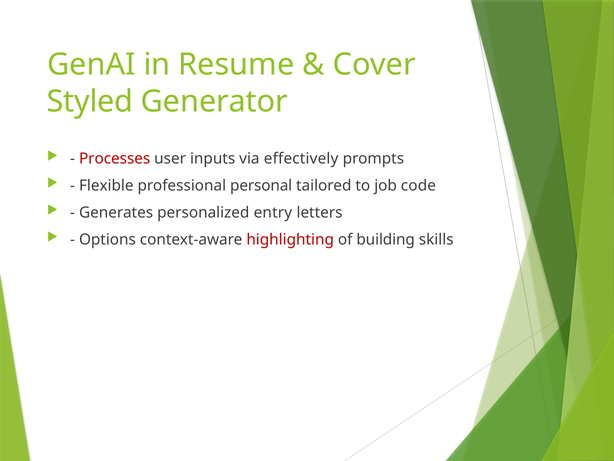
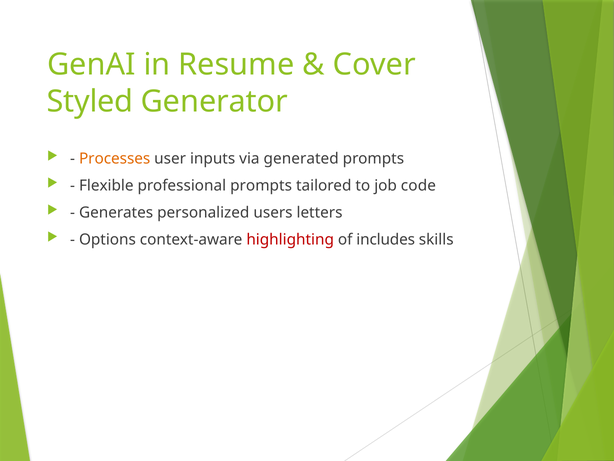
Processes colour: red -> orange
effectively: effectively -> generated
professional personal: personal -> prompts
entry: entry -> users
building: building -> includes
